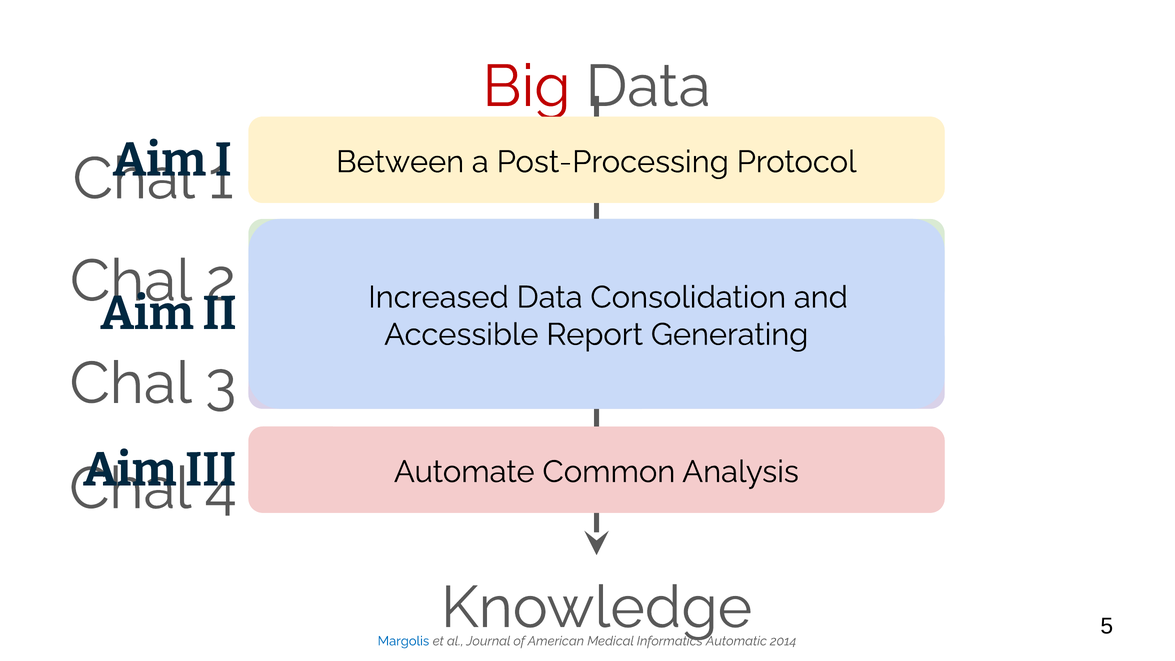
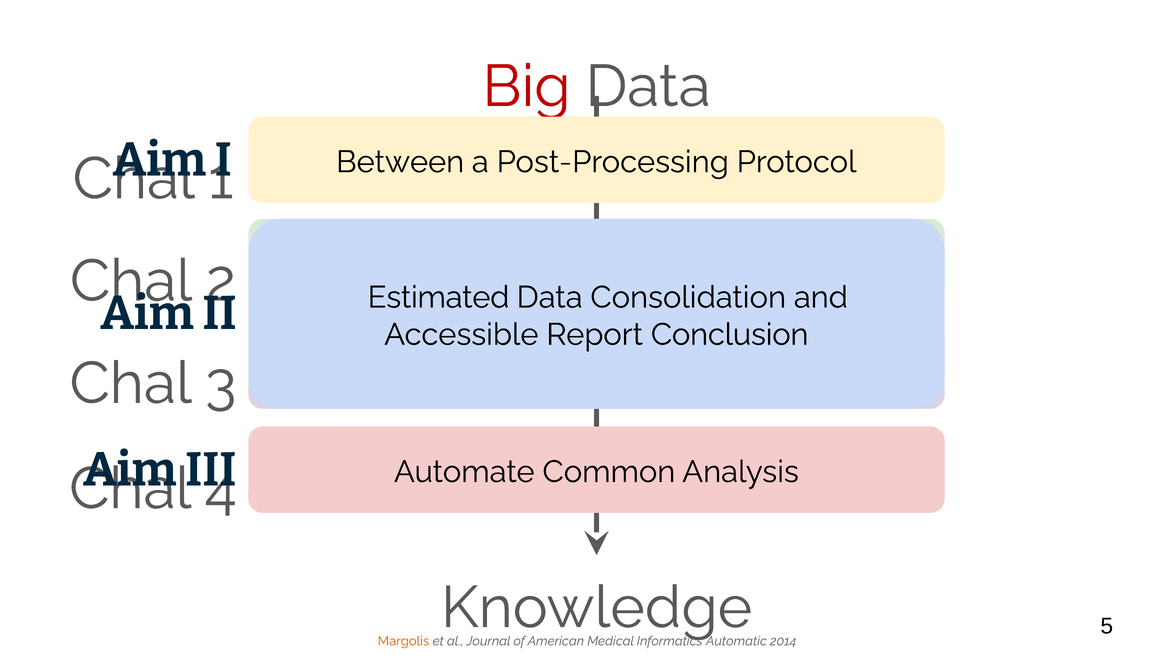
Increased: Increased -> Estimated
Generating: Generating -> Conclusion
Margolis colour: blue -> orange
